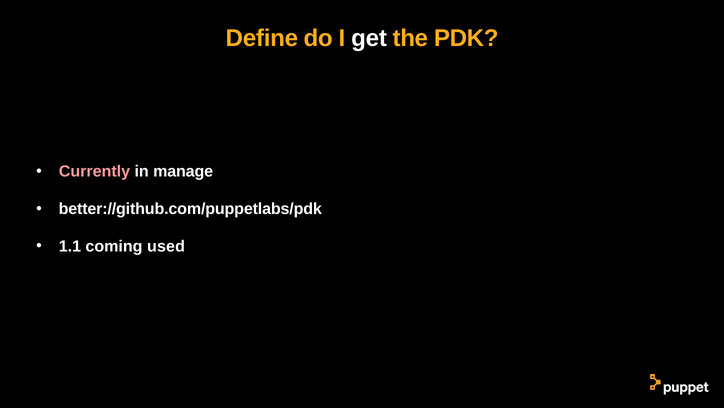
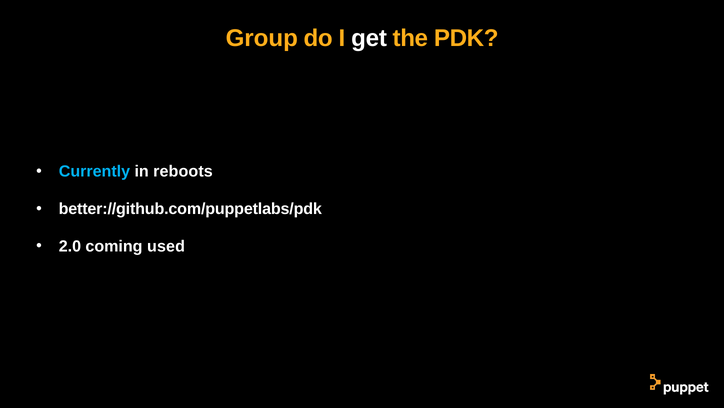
Define: Define -> Group
Currently colour: pink -> light blue
manage: manage -> reboots
1.1: 1.1 -> 2.0
